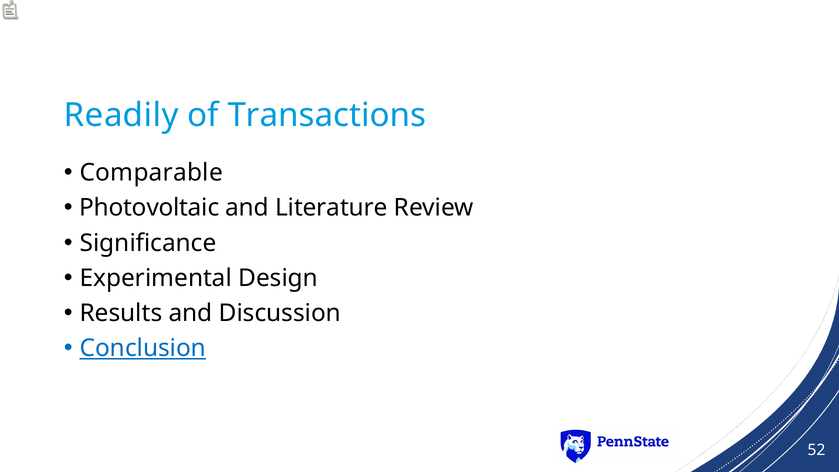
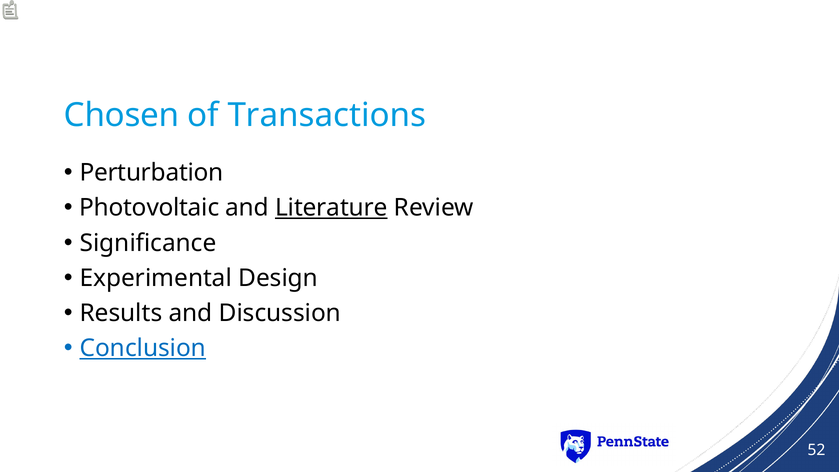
Readily: Readily -> Chosen
Comparable: Comparable -> Perturbation
Literature underline: none -> present
